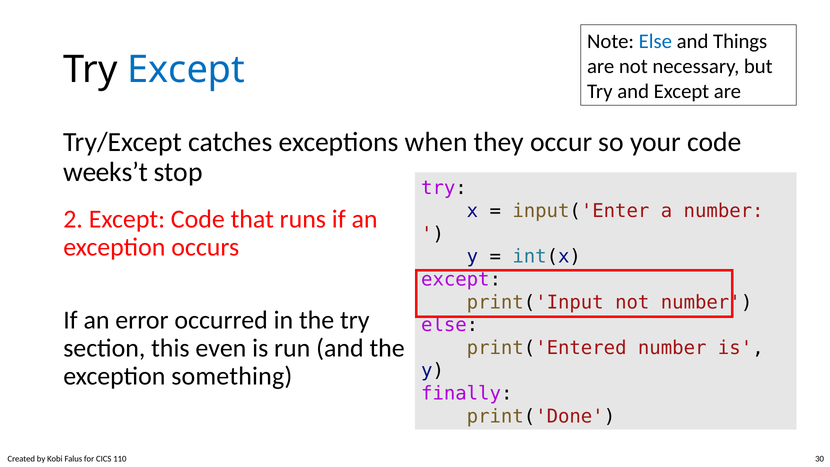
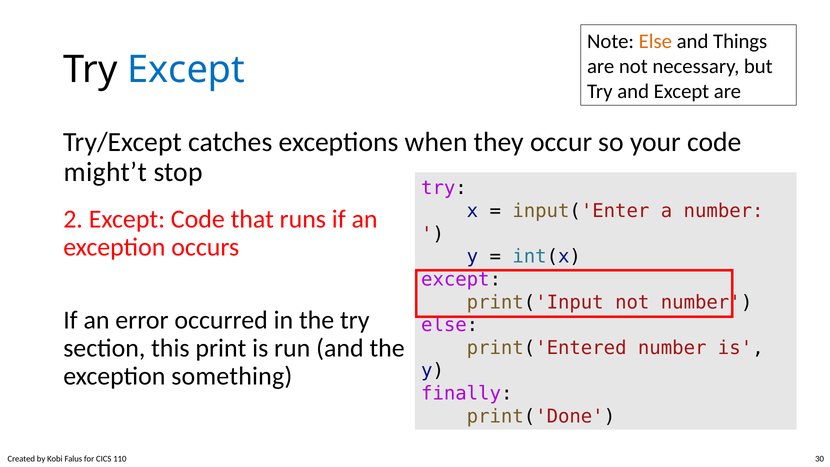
Else at (655, 42) colour: blue -> orange
weeks’t: weeks’t -> might’t
even: even -> print
